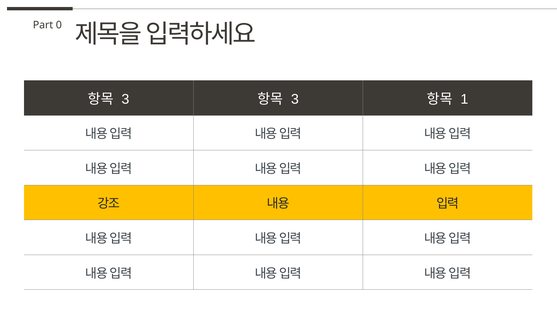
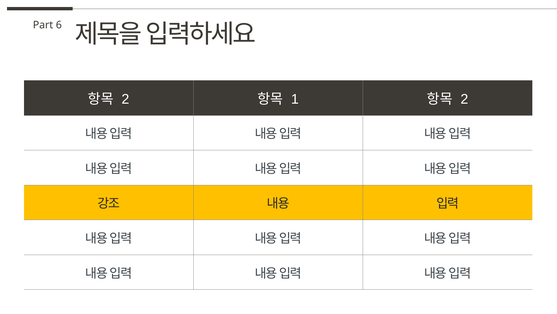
0: 0 -> 6
3 at (125, 99): 3 -> 2
3 at (295, 99): 3 -> 1
1 at (464, 99): 1 -> 2
